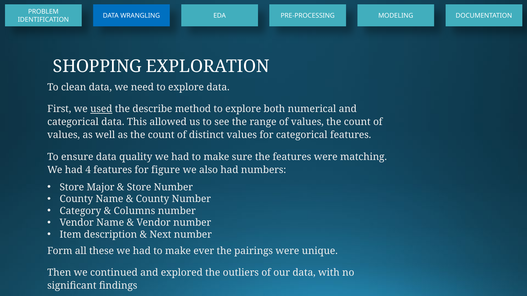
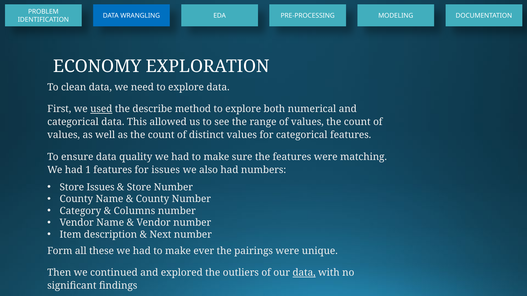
SHOPPING: SHOPPING -> ECONOMY
4: 4 -> 1
for figure: figure -> issues
Store Major: Major -> Issues
data at (304, 273) underline: none -> present
